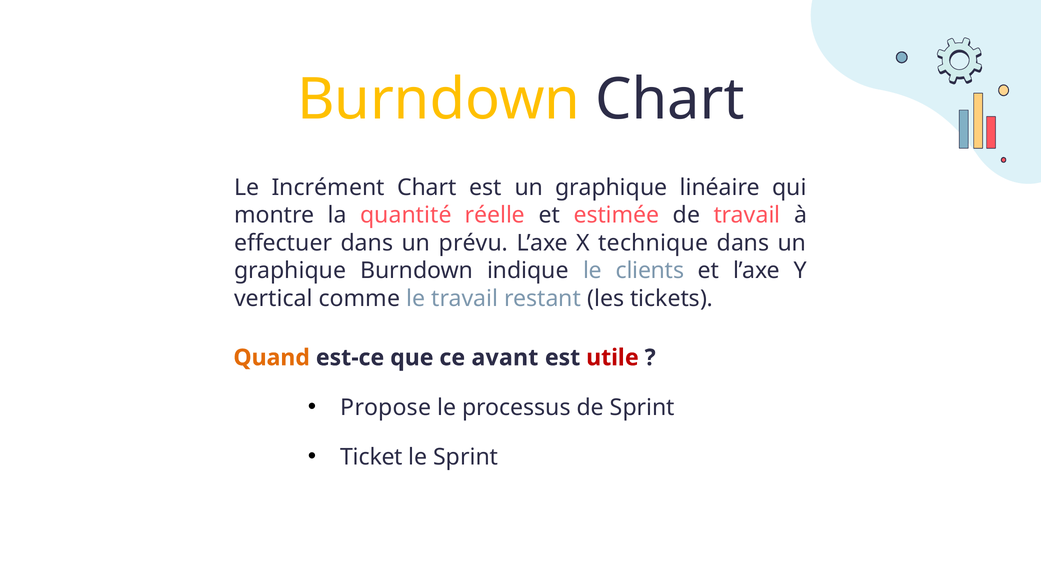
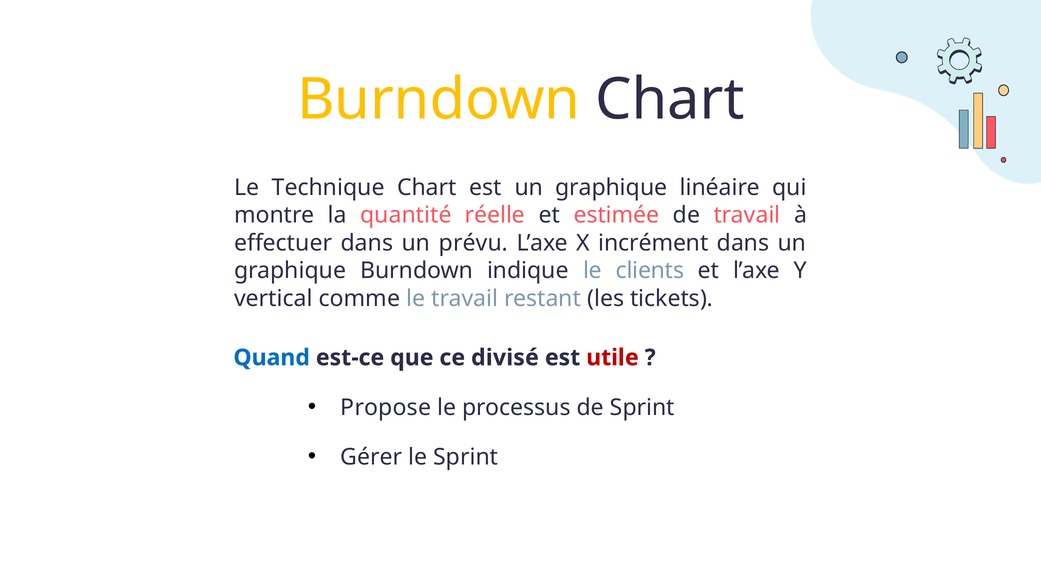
Incrément: Incrément -> Technique
technique: technique -> incrément
Quand colour: orange -> blue
avant: avant -> divisé
Ticket: Ticket -> Gérer
